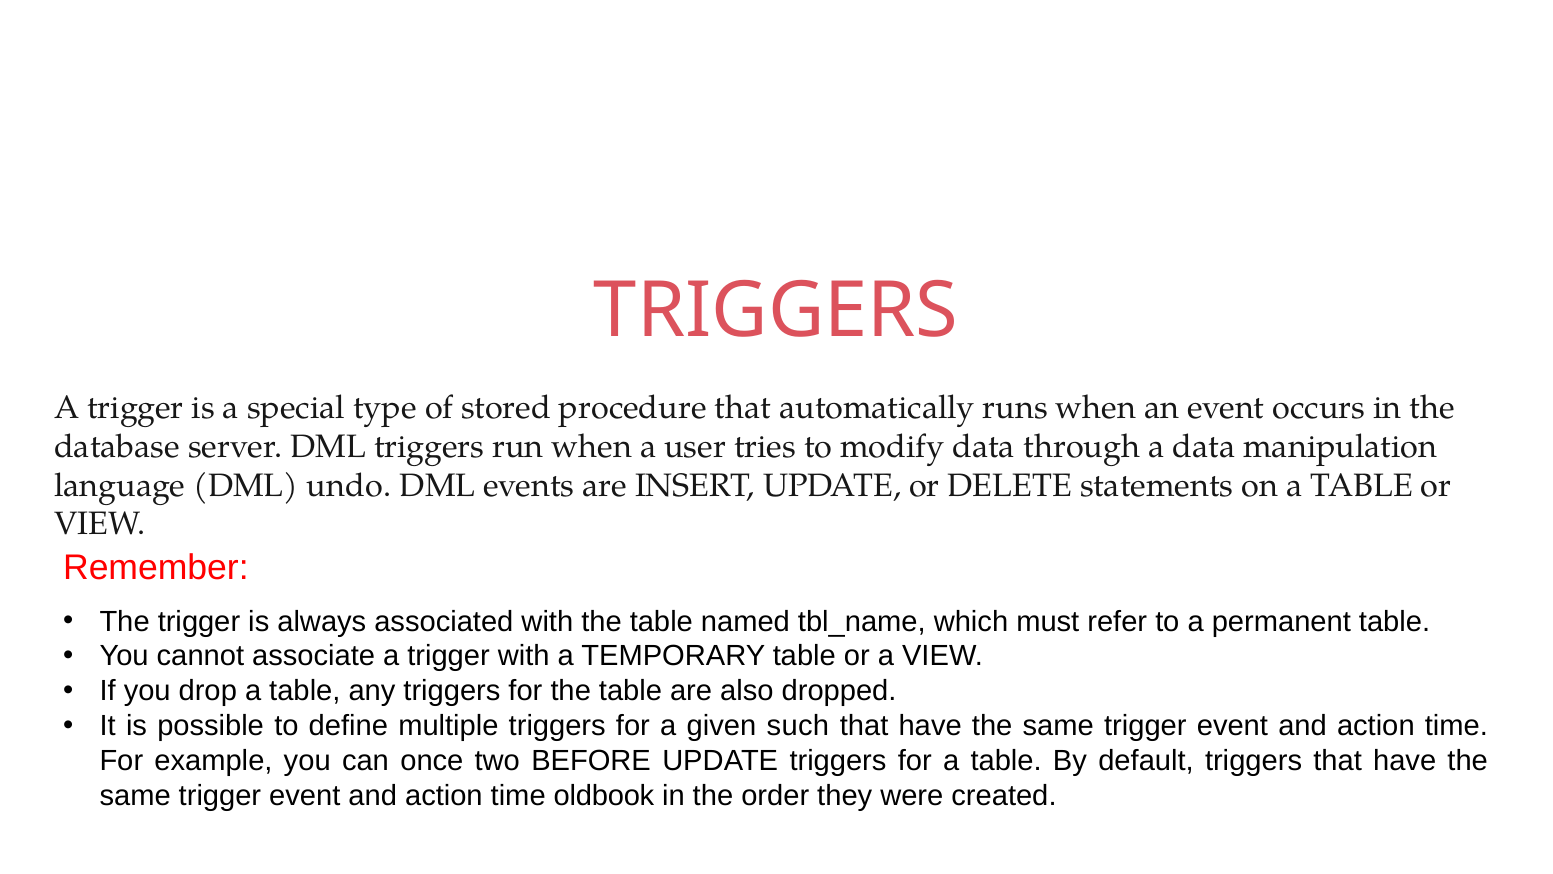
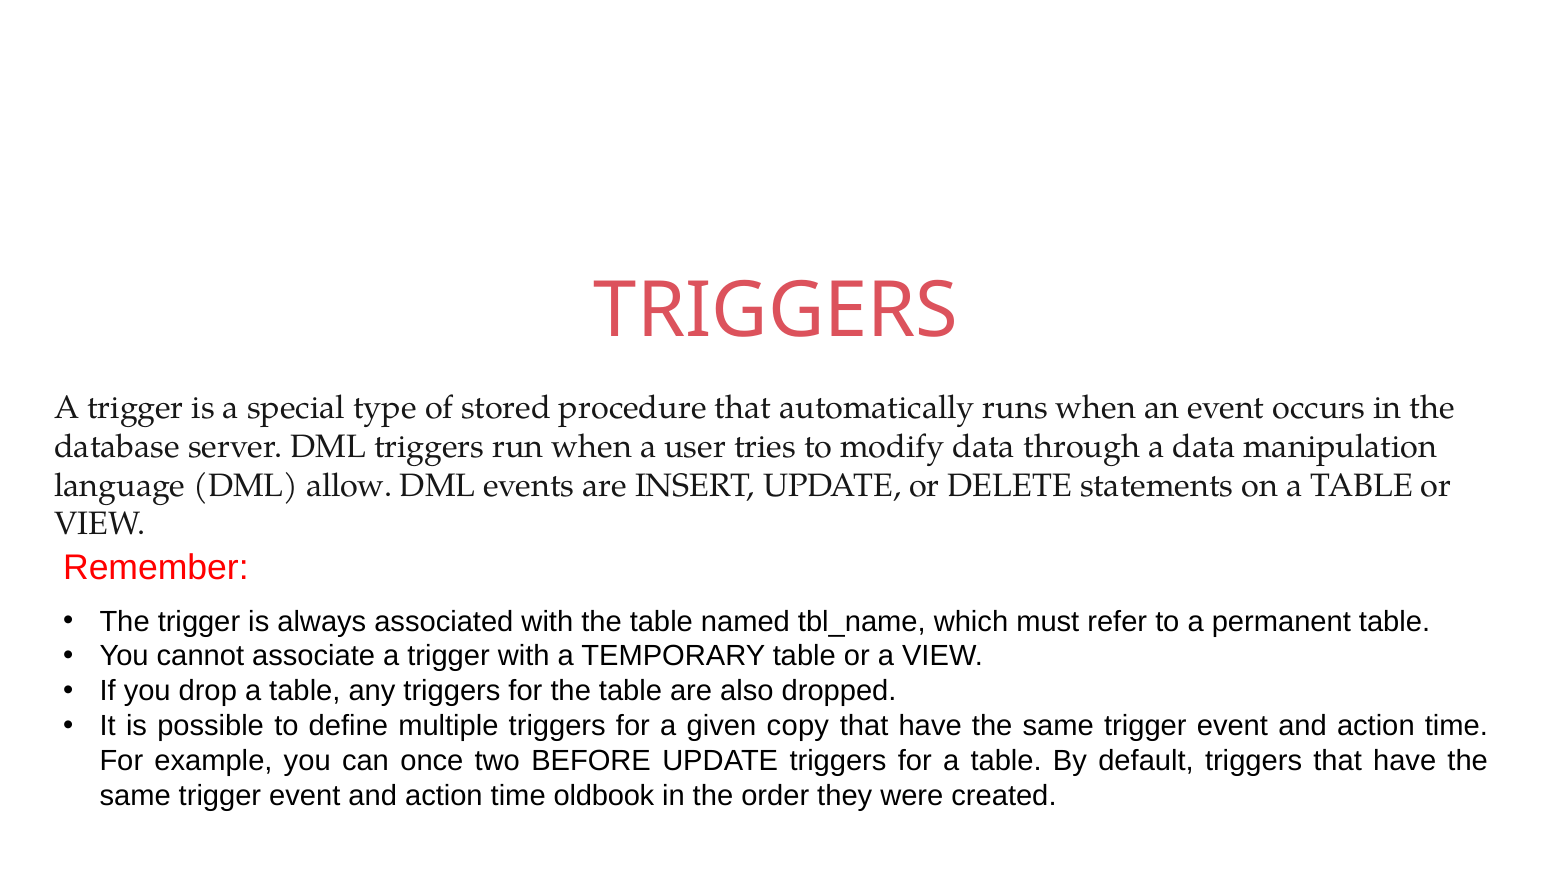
undo: undo -> allow
such: such -> copy
